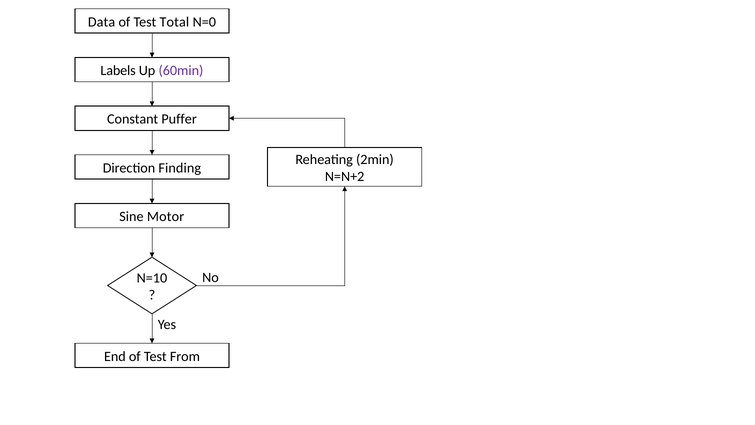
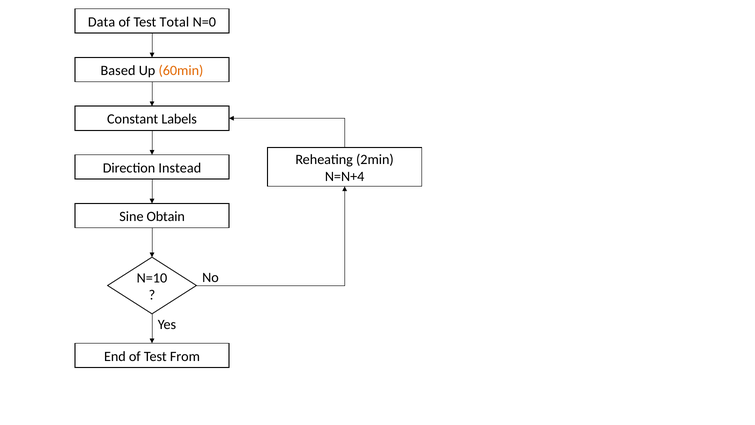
Labels: Labels -> Based
60min colour: purple -> orange
Puffer: Puffer -> Labels
Finding: Finding -> Instead
N=N+2: N=N+2 -> N=N+4
Motor: Motor -> Obtain
